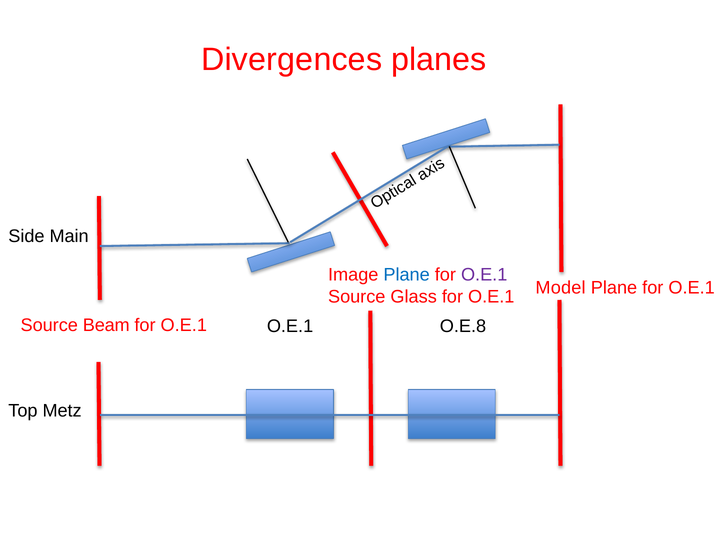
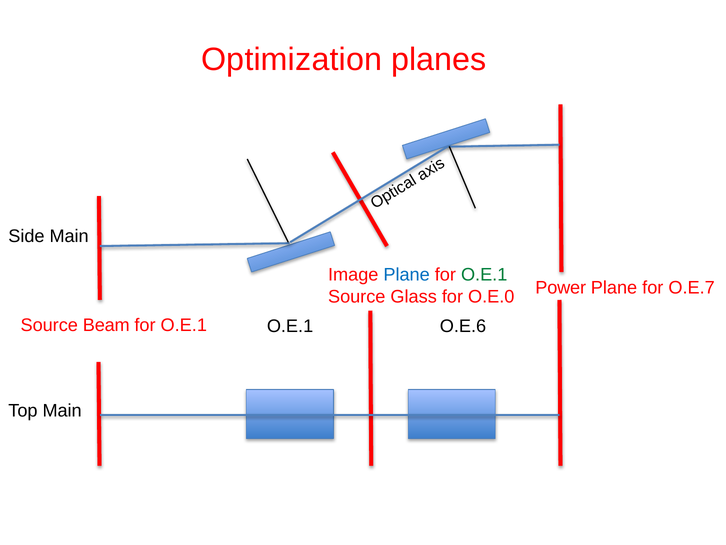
Divergences: Divergences -> Optimization
O.E.1 at (484, 275) colour: purple -> green
Model: Model -> Power
O.E.1 at (692, 287): O.E.1 -> O.E.7
O.E.1 at (491, 296): O.E.1 -> O.E.0
O.E.8: O.E.8 -> O.E.6
Top Metz: Metz -> Main
